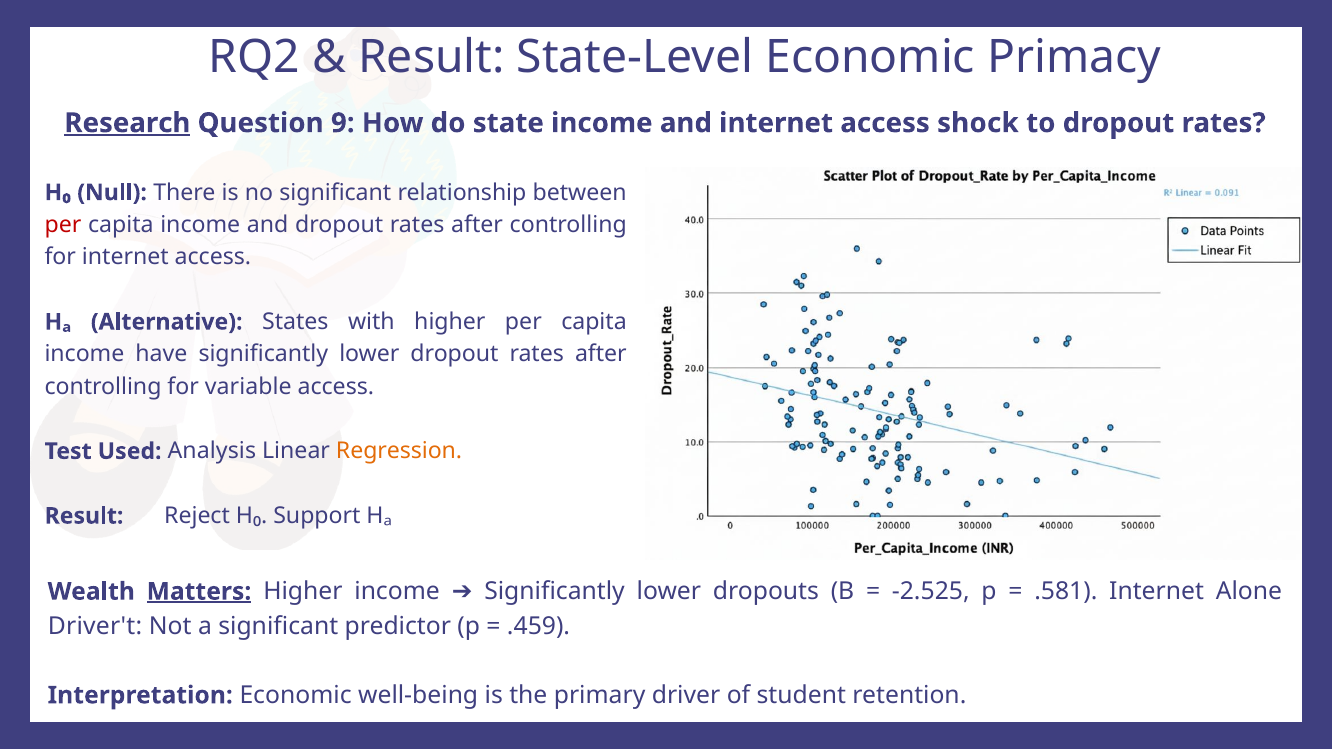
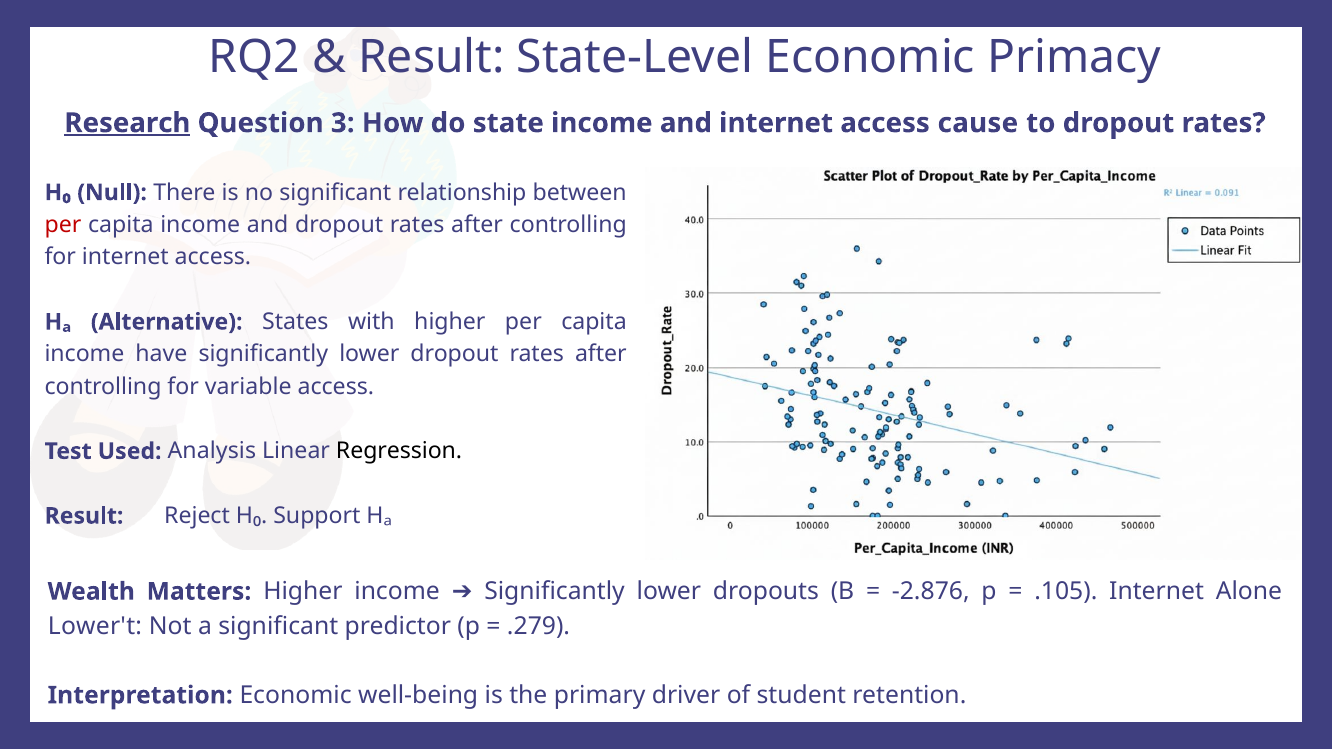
9: 9 -> 3
shock: shock -> cause
Regression colour: orange -> black
Matters underline: present -> none
-2.525: -2.525 -> -2.876
.581: .581 -> .105
Driver't: Driver't -> Lower't
.459: .459 -> .279
